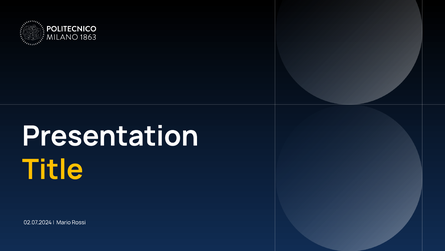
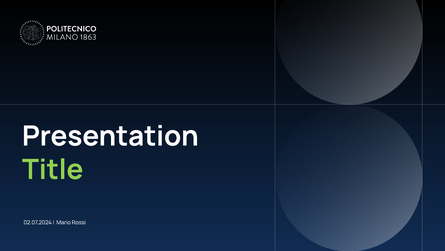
Title colour: yellow -> light green
